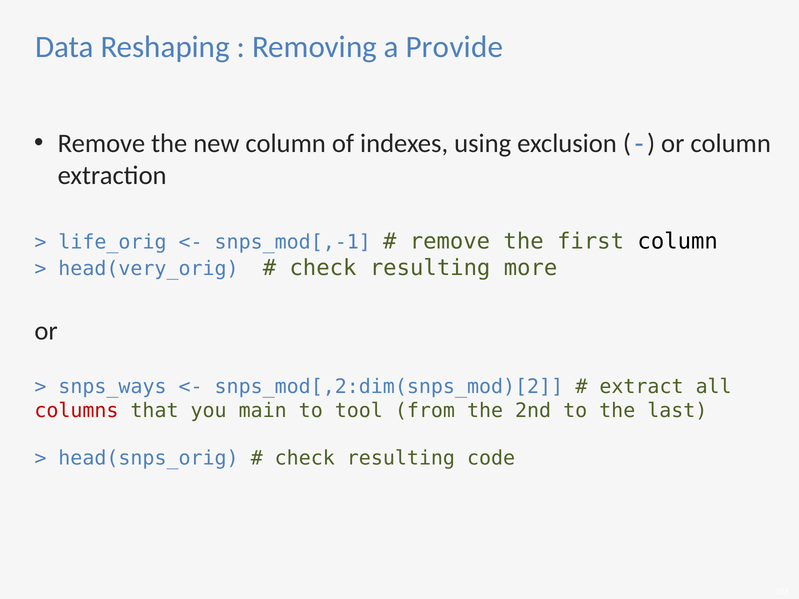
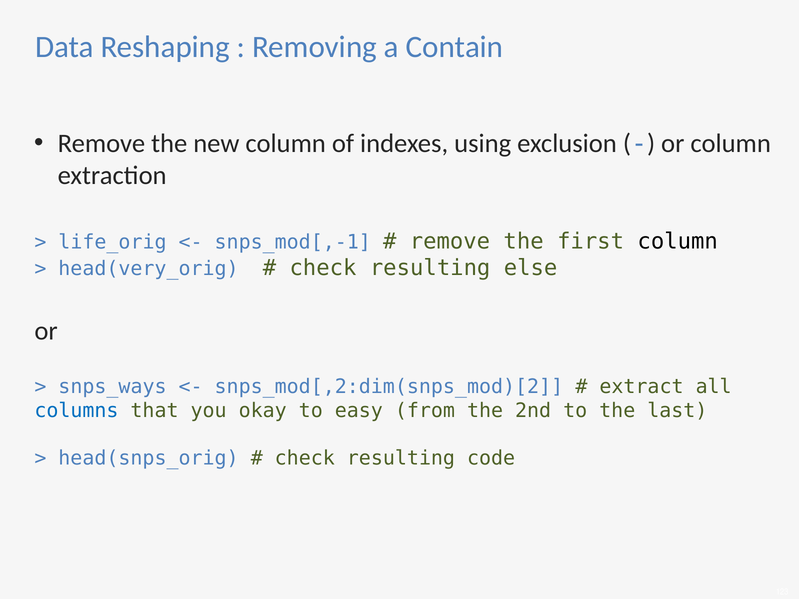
Provide: Provide -> Contain
more: more -> else
columns colour: red -> blue
main: main -> okay
tool: tool -> easy
